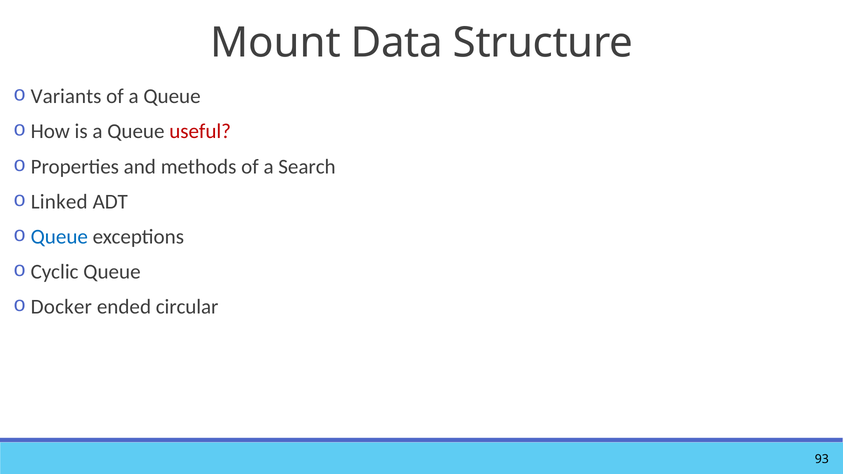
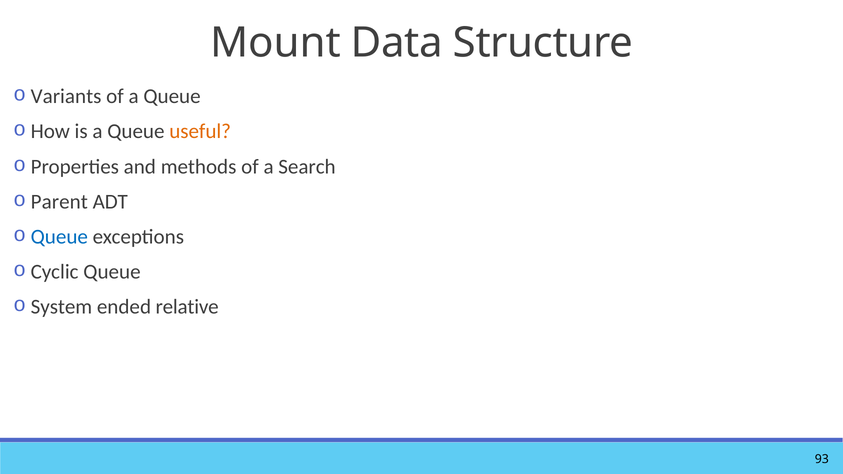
useful colour: red -> orange
Linked: Linked -> Parent
Docker: Docker -> System
circular: circular -> relative
